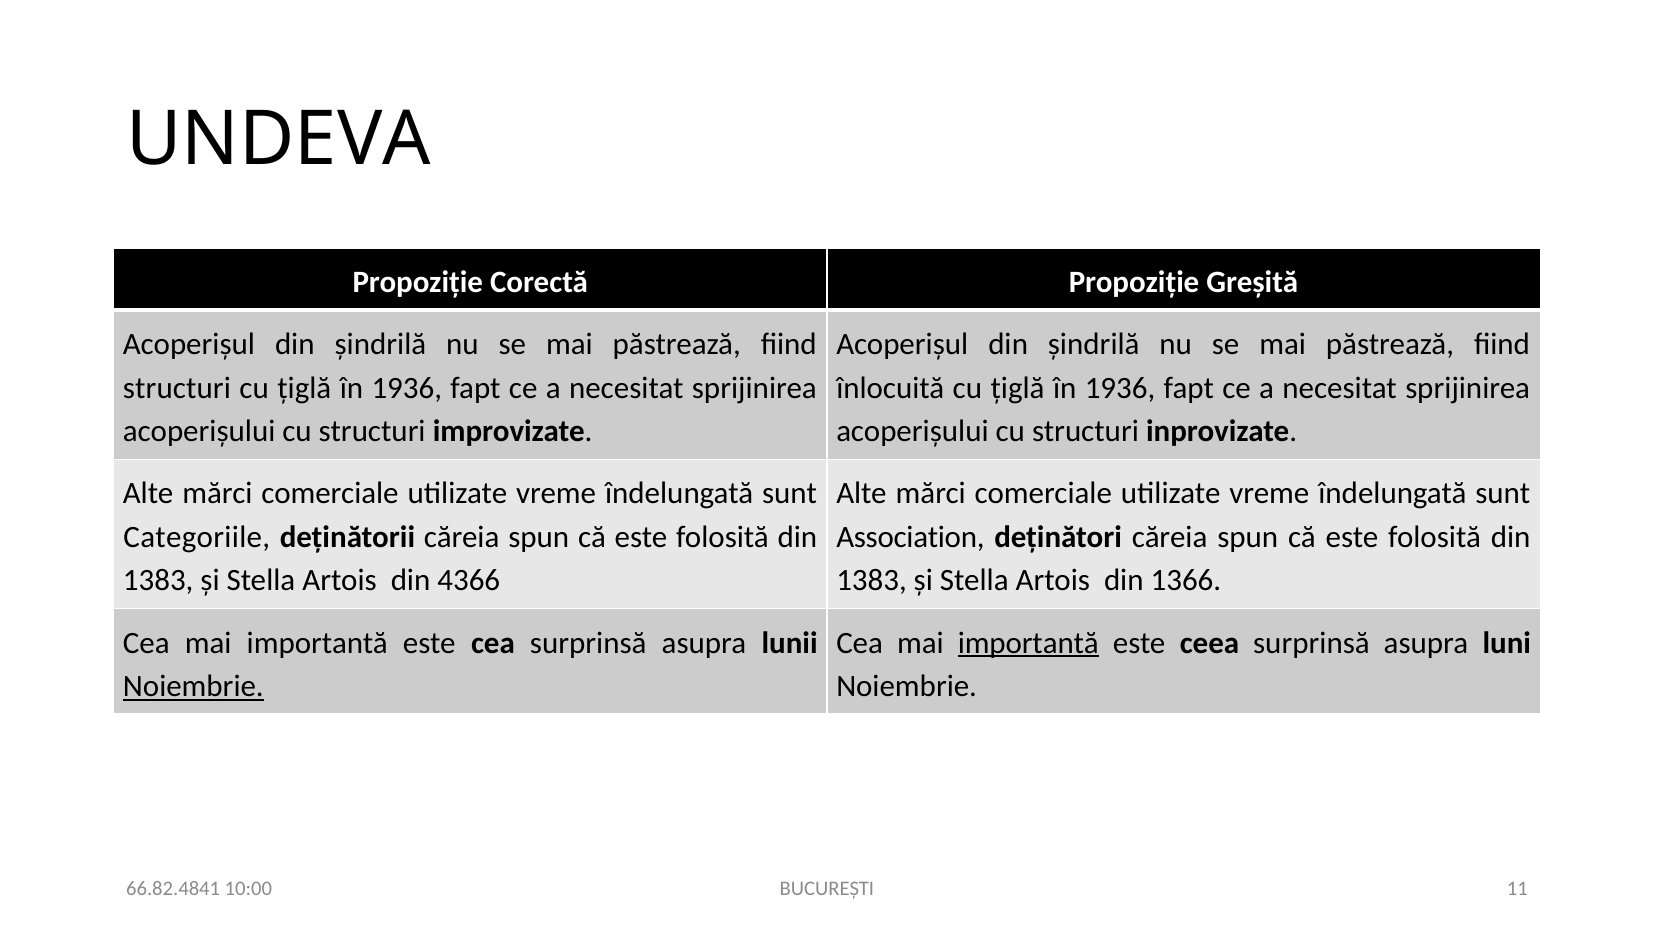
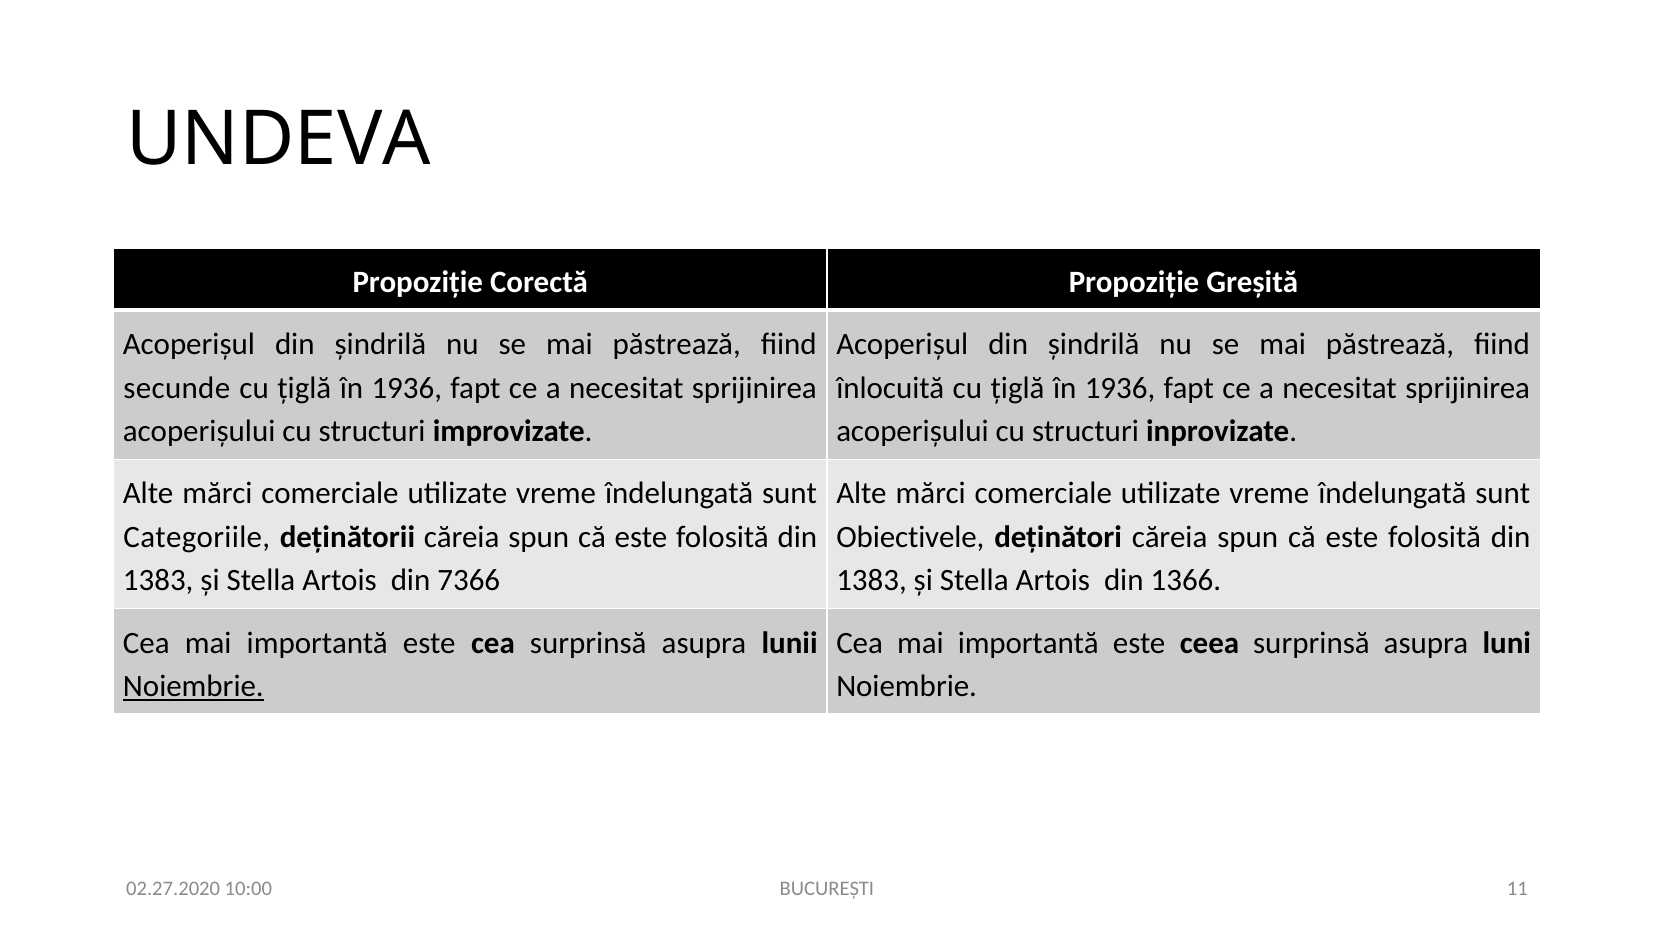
structuri at (177, 388): structuri -> secunde
Association: Association -> Obiectivele
4366: 4366 -> 7366
importantă at (1028, 642) underline: present -> none
66.82.4841: 66.82.4841 -> 02.27.2020
